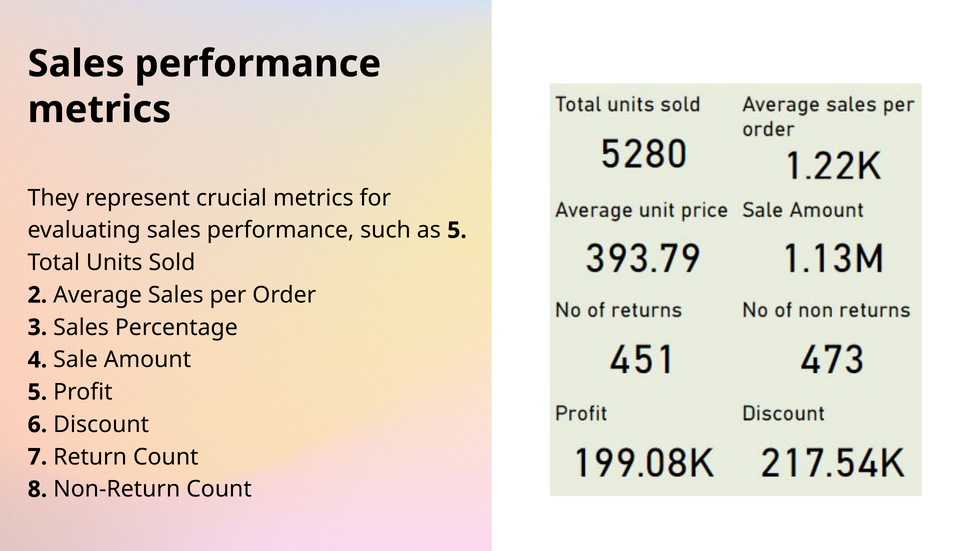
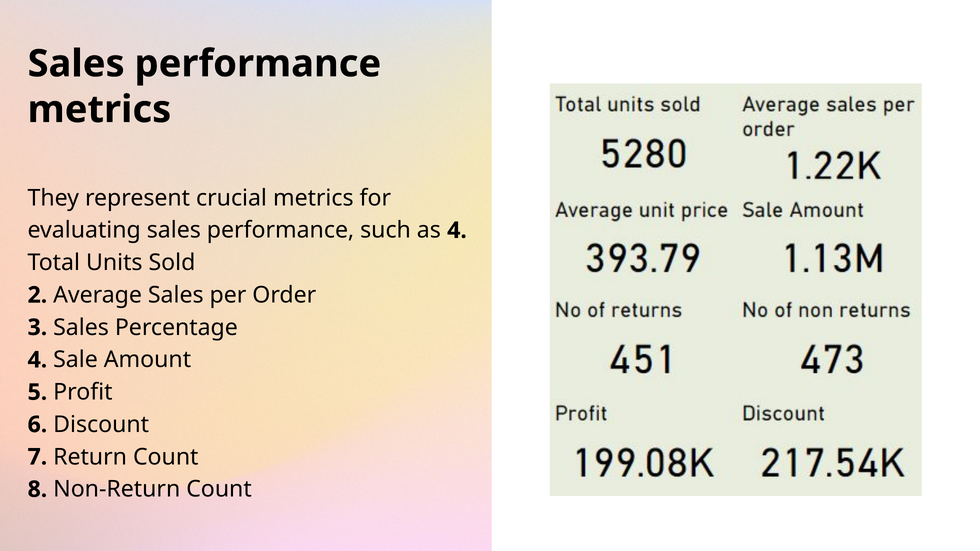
as 5: 5 -> 4
